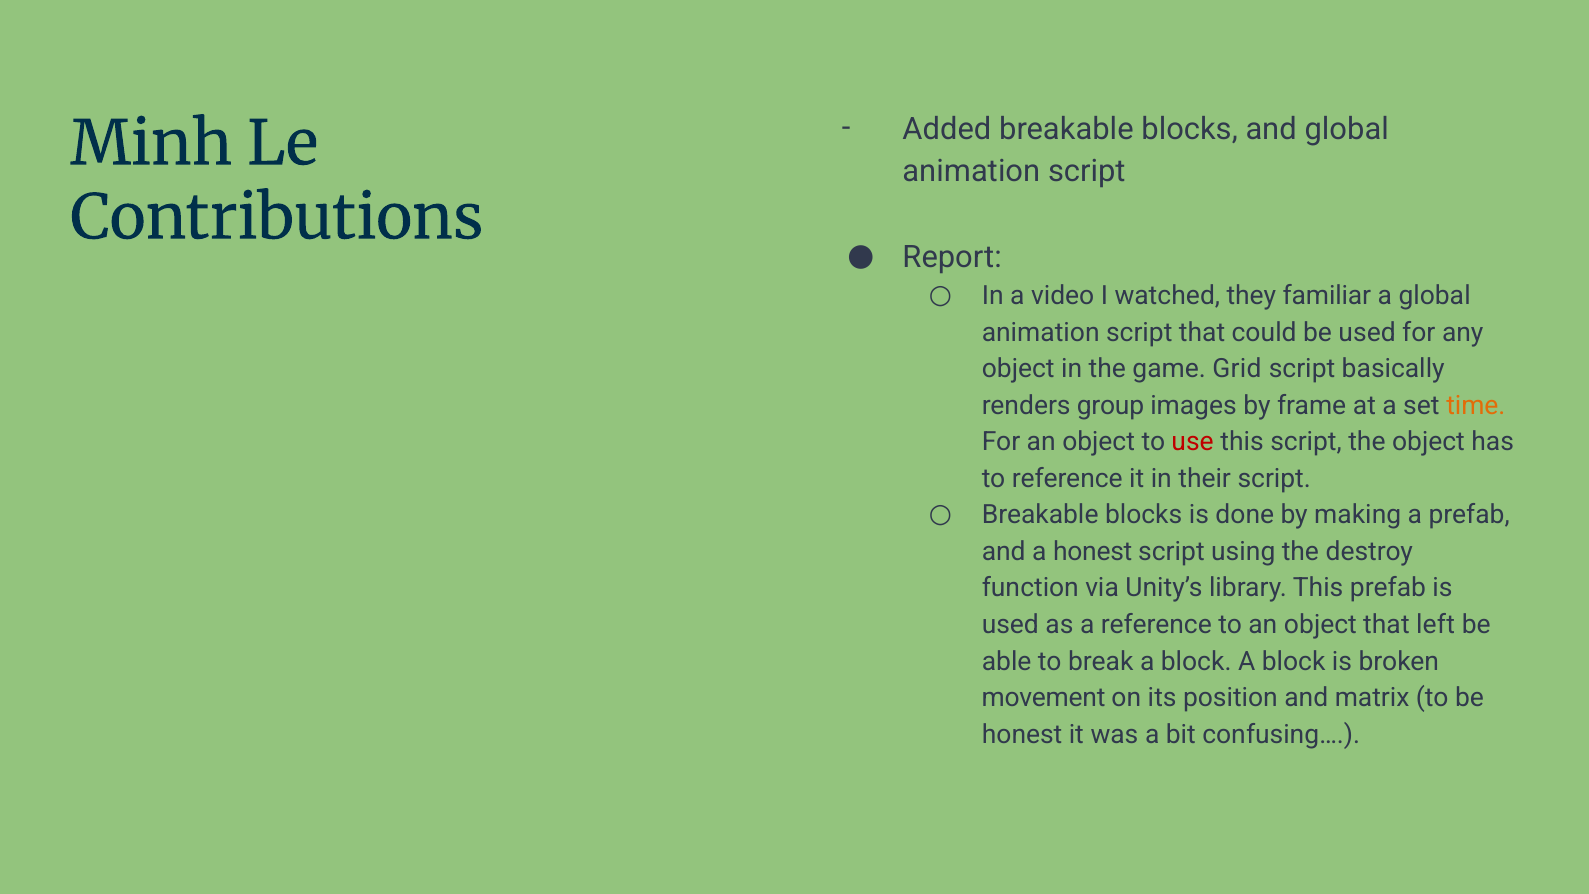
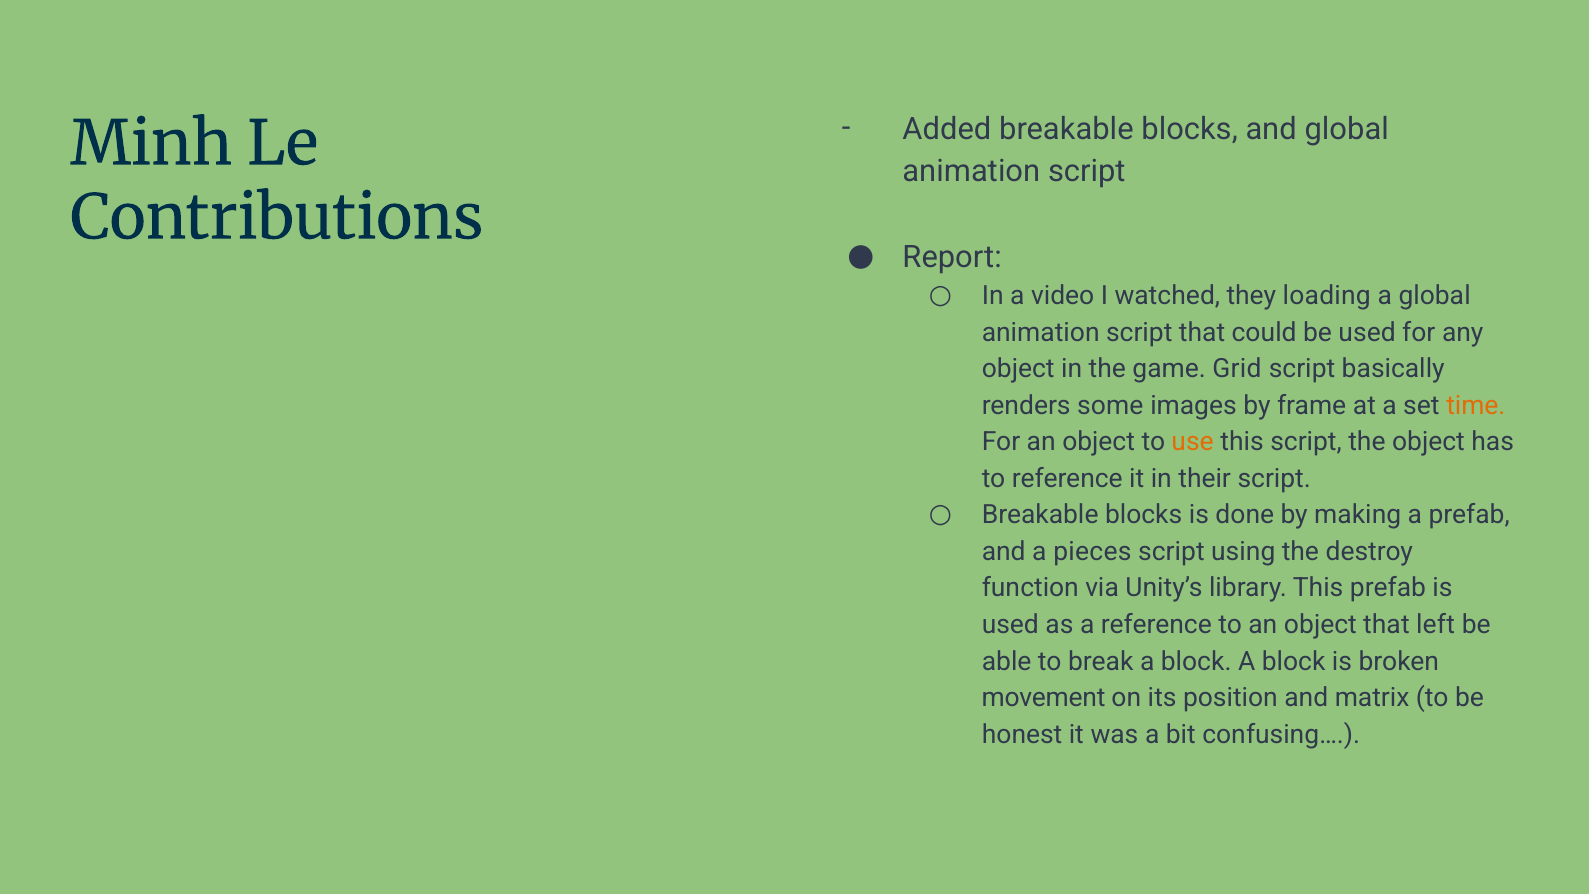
familiar: familiar -> loading
group: group -> some
use colour: red -> orange
a honest: honest -> pieces
